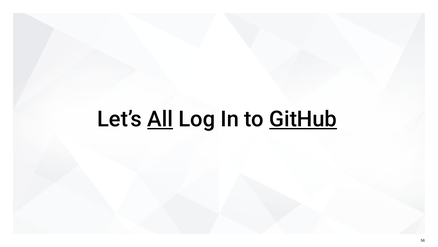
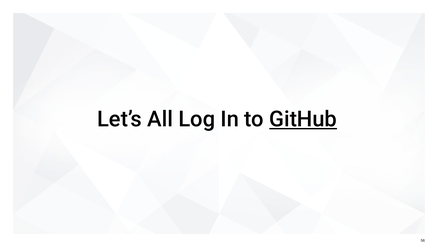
All underline: present -> none
